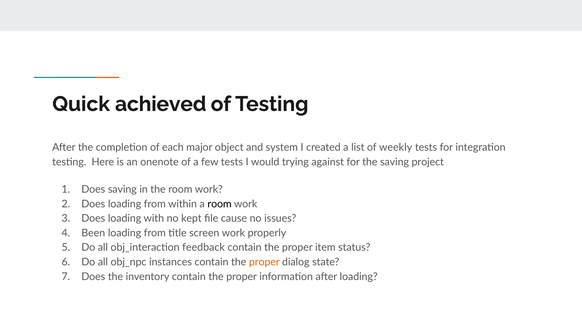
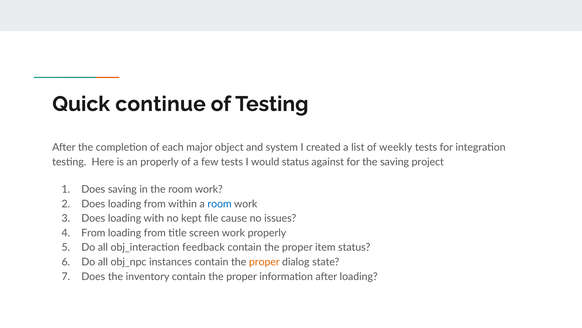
achieved: achieved -> continue
an onenote: onenote -> properly
would trying: trying -> status
room at (220, 204) colour: black -> blue
Been at (93, 233): Been -> From
